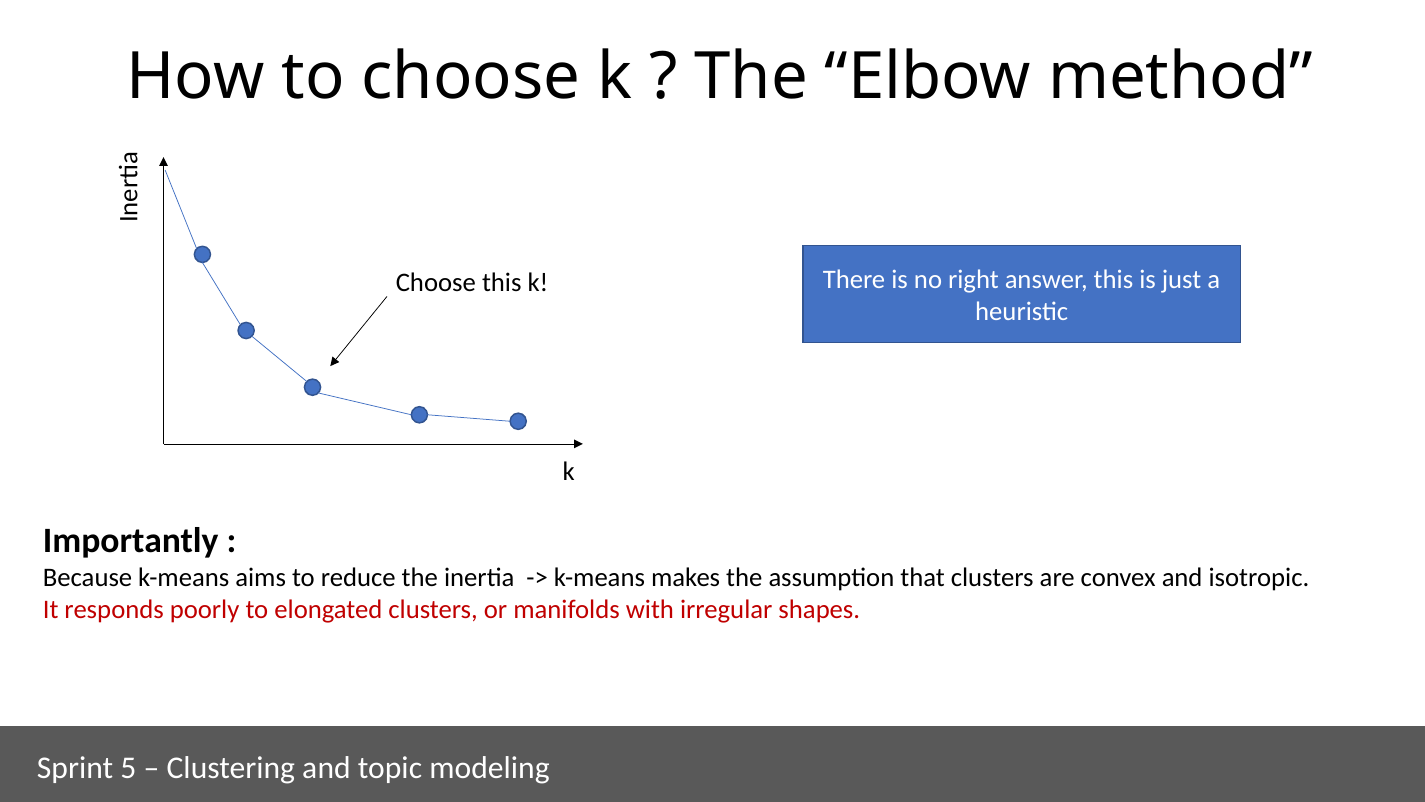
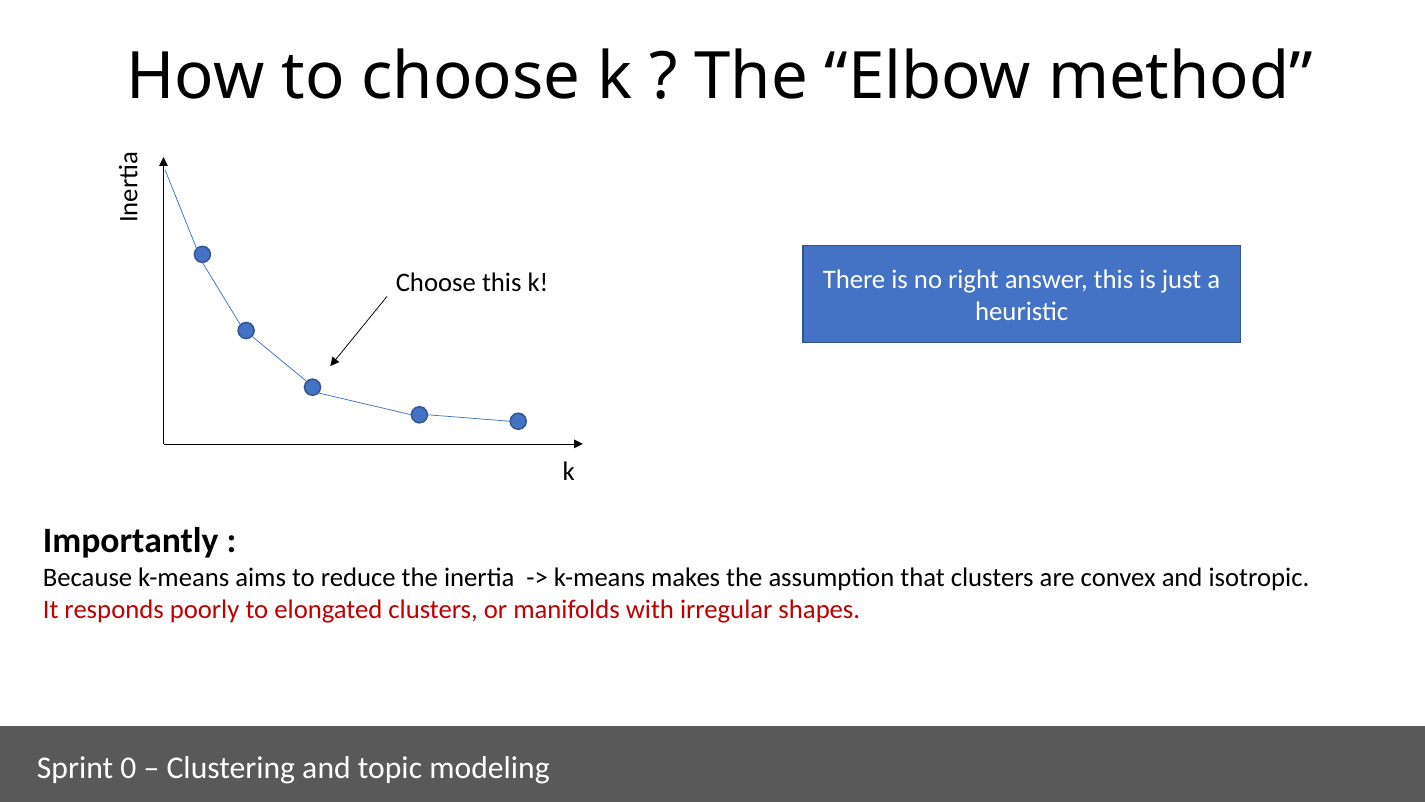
5: 5 -> 0
